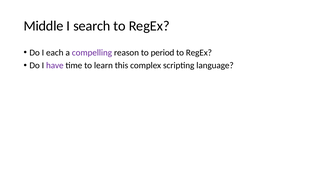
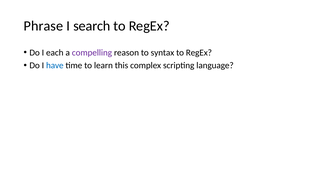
Middle: Middle -> Phrase
period: period -> syntax
have colour: purple -> blue
